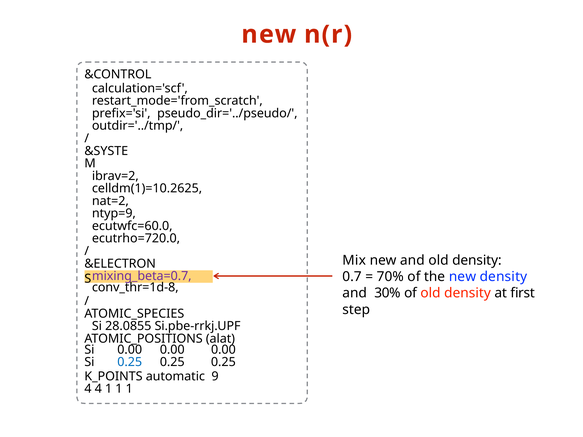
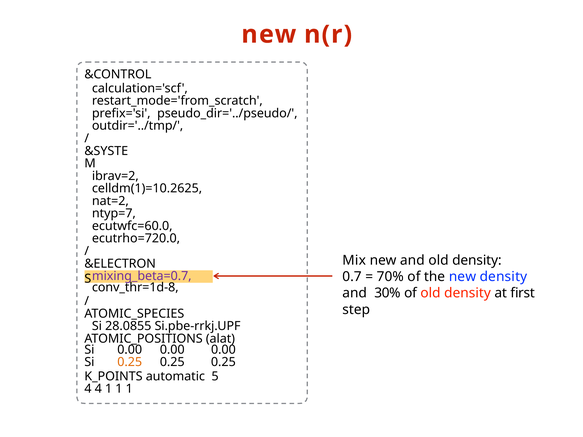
ntyp=9: ntyp=9 -> ntyp=7
0.25 at (130, 362) colour: blue -> orange
9: 9 -> 5
